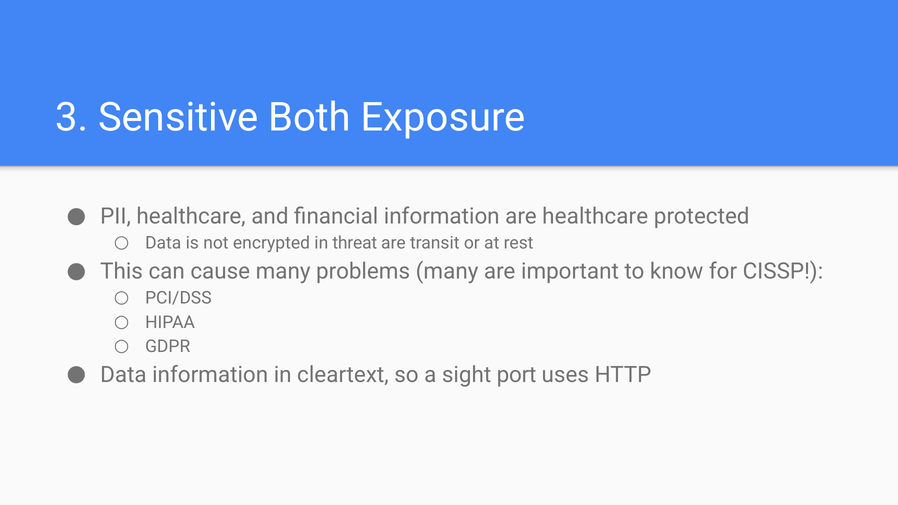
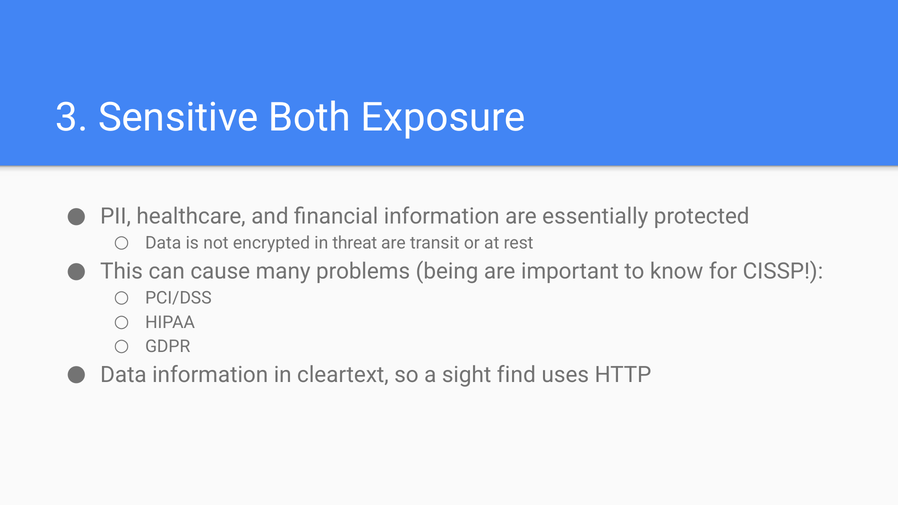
are healthcare: healthcare -> essentially
problems many: many -> being
port: port -> find
